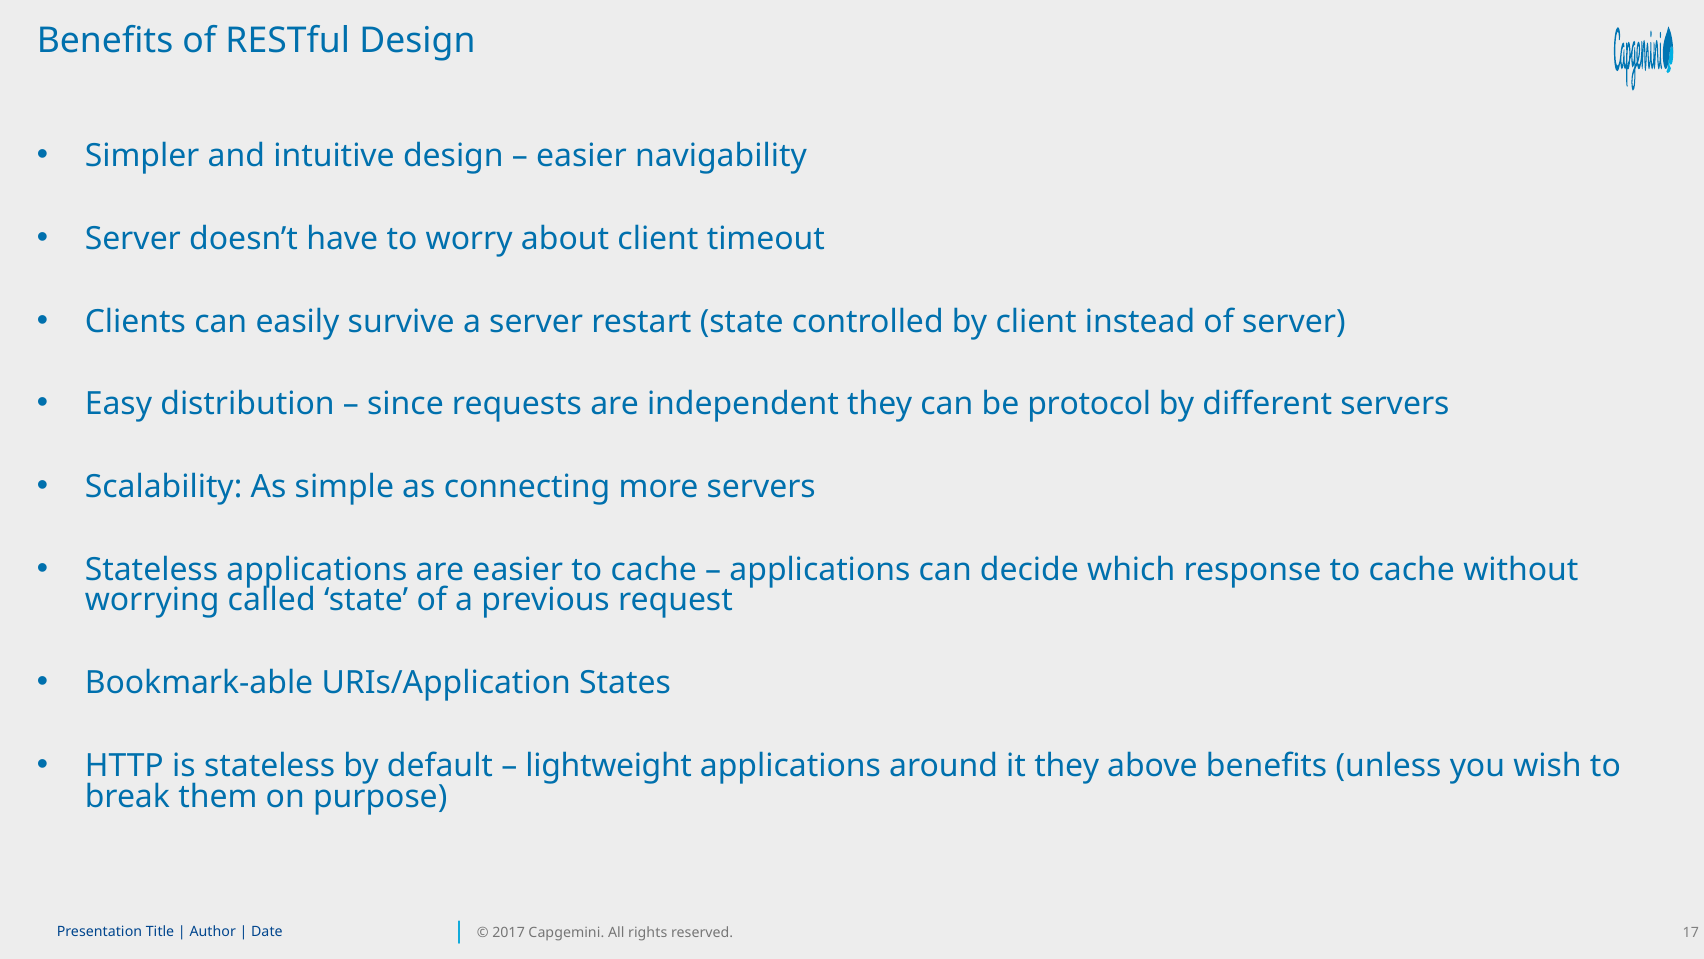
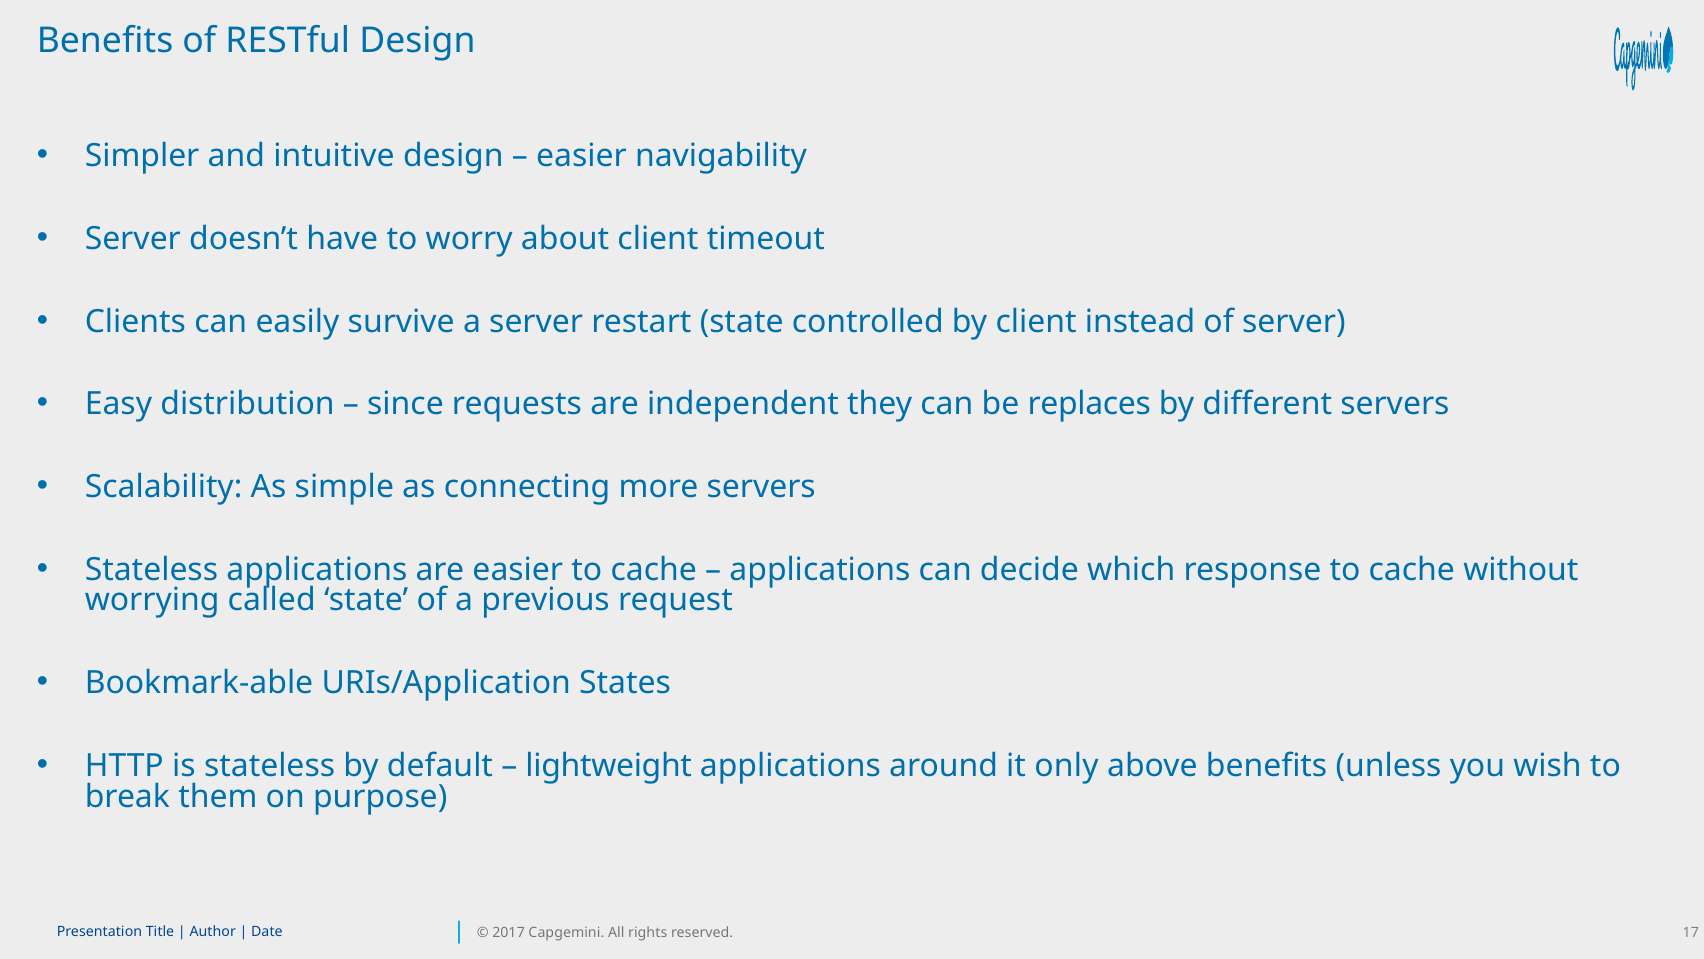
protocol: protocol -> replaces
it they: they -> only
